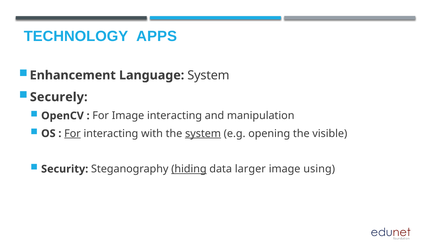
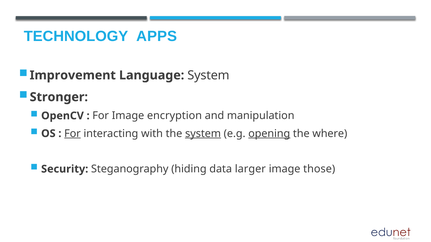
Enhancement: Enhancement -> Improvement
Securely: Securely -> Stronger
Image interacting: interacting -> encryption
opening underline: none -> present
visible: visible -> where
hiding underline: present -> none
using: using -> those
